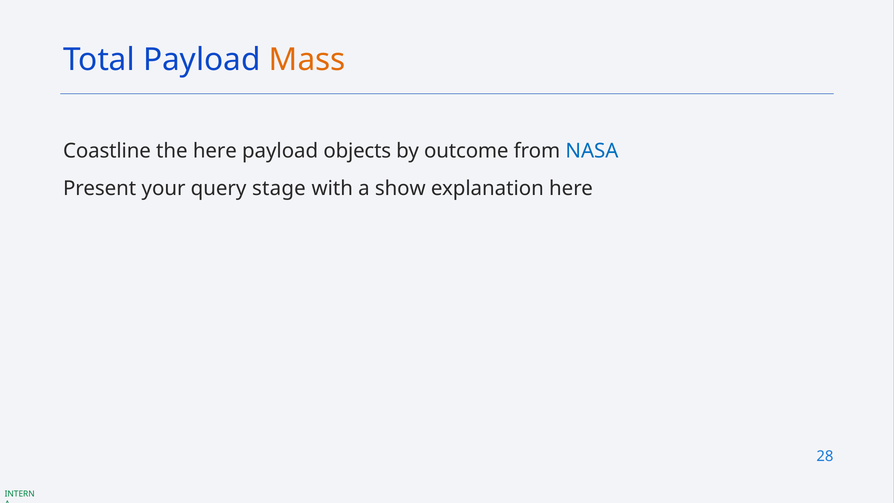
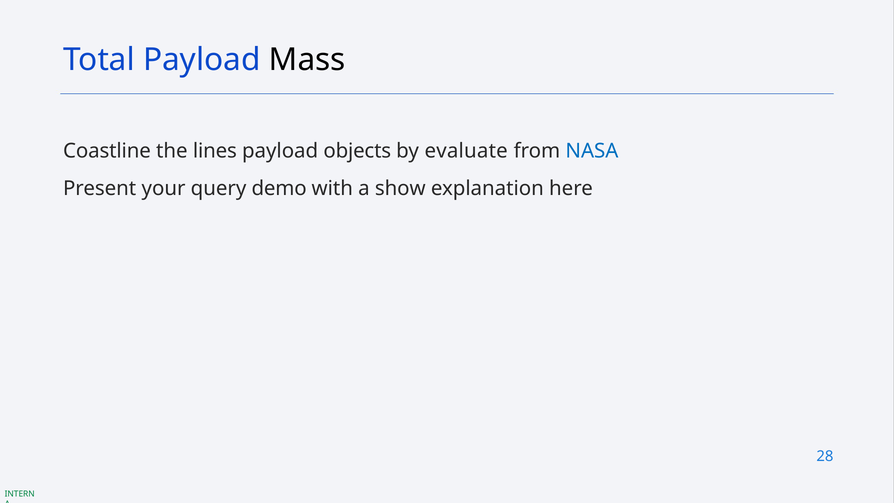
Mass colour: orange -> black
the here: here -> lines
outcome: outcome -> evaluate
stage: stage -> demo
